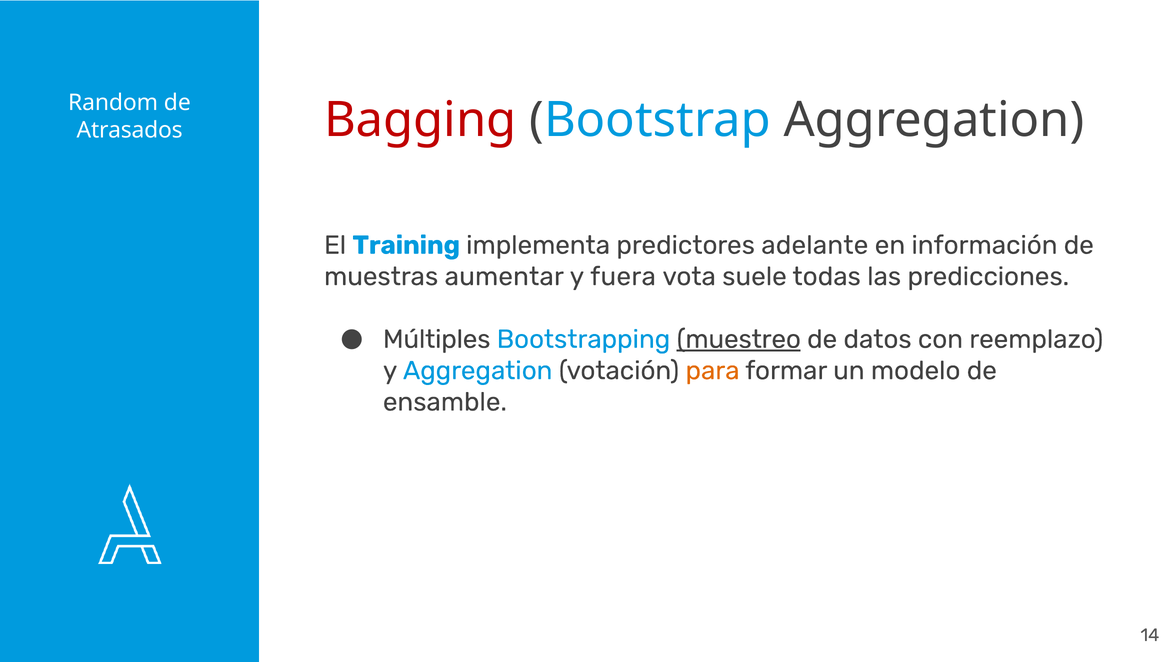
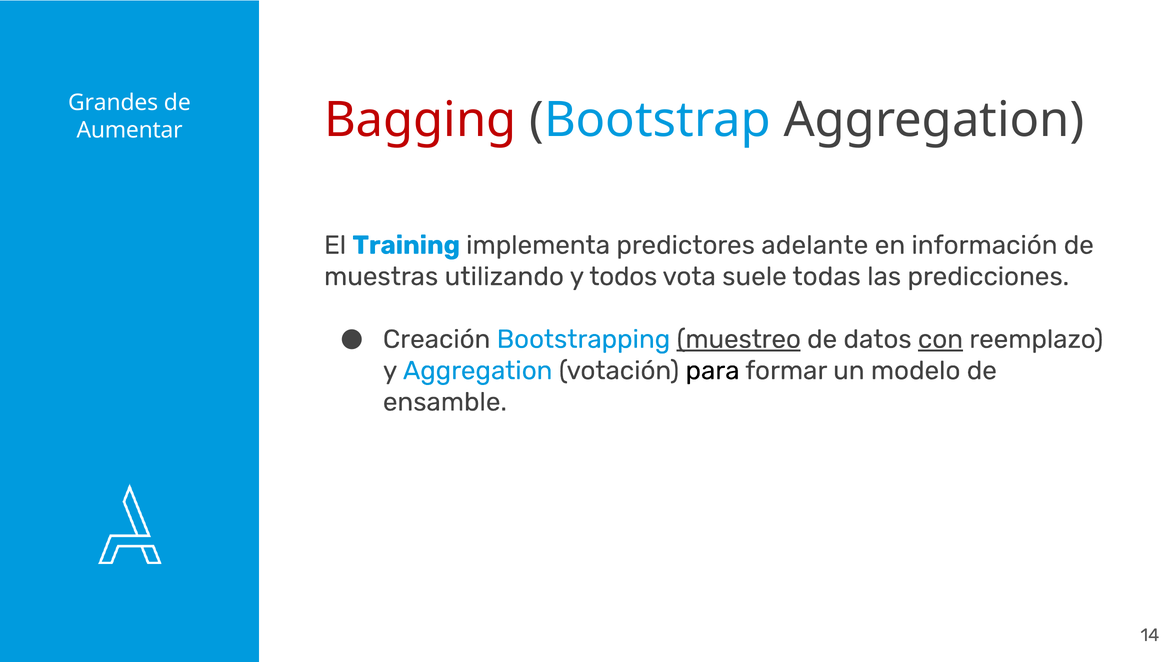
Random: Random -> Grandes
Atrasados: Atrasados -> Aumentar
aumentar: aumentar -> utilizando
fuera: fuera -> todos
Múltiples: Múltiples -> Creación
con underline: none -> present
para colour: orange -> black
